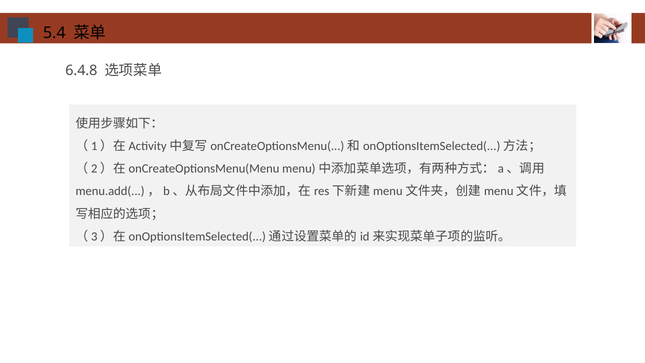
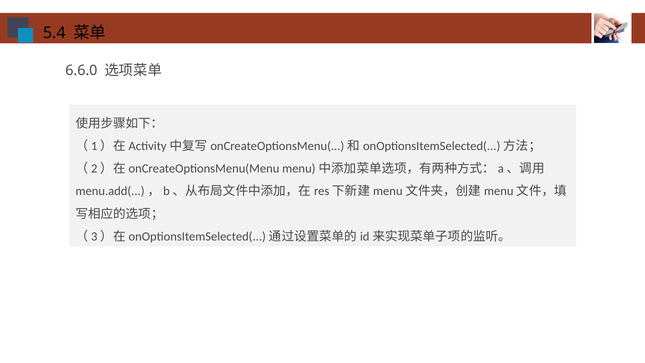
6.4.8: 6.4.8 -> 6.6.0
